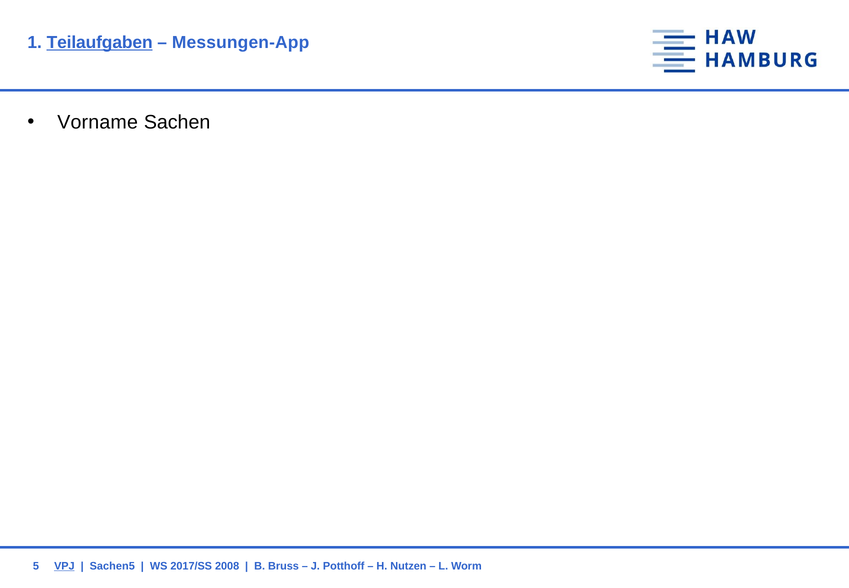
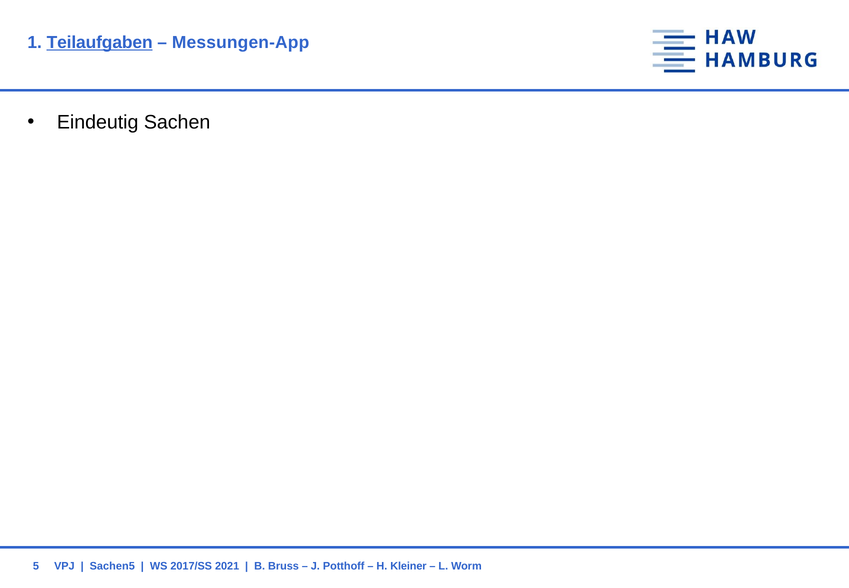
Vorname: Vorname -> Eindeutig
VPJ underline: present -> none
2008: 2008 -> 2021
Nutzen: Nutzen -> Kleiner
